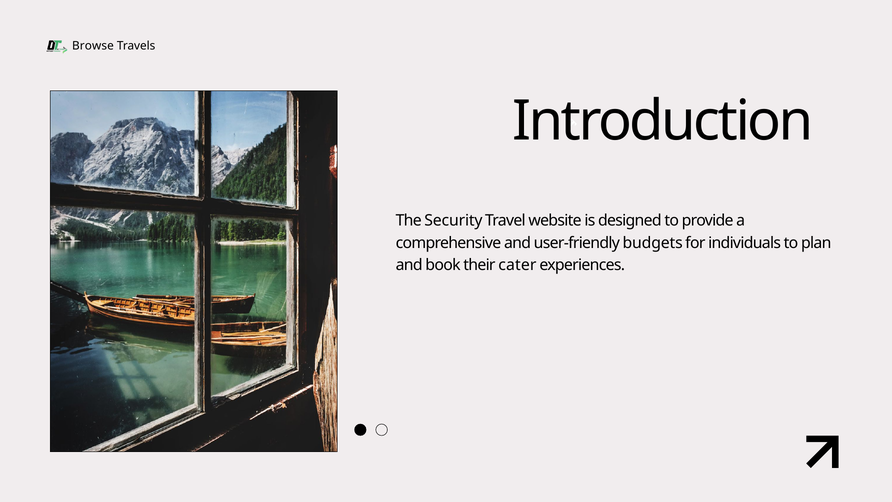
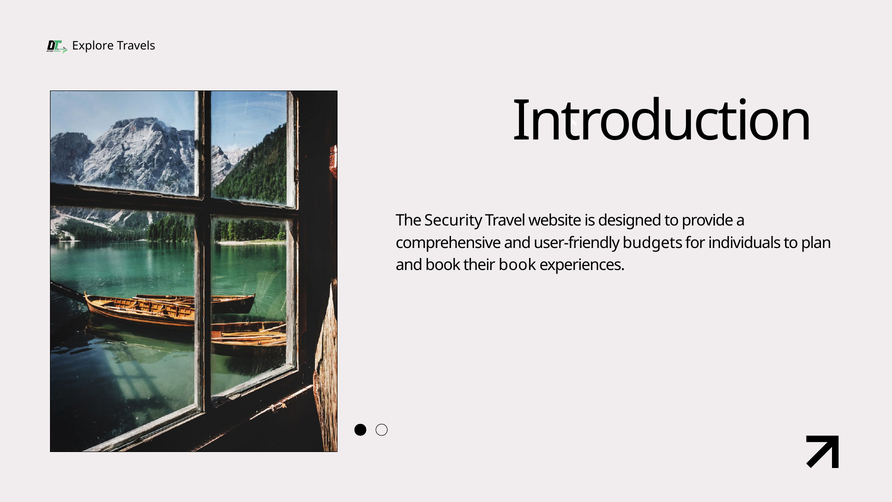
Browse: Browse -> Explore
their cater: cater -> book
